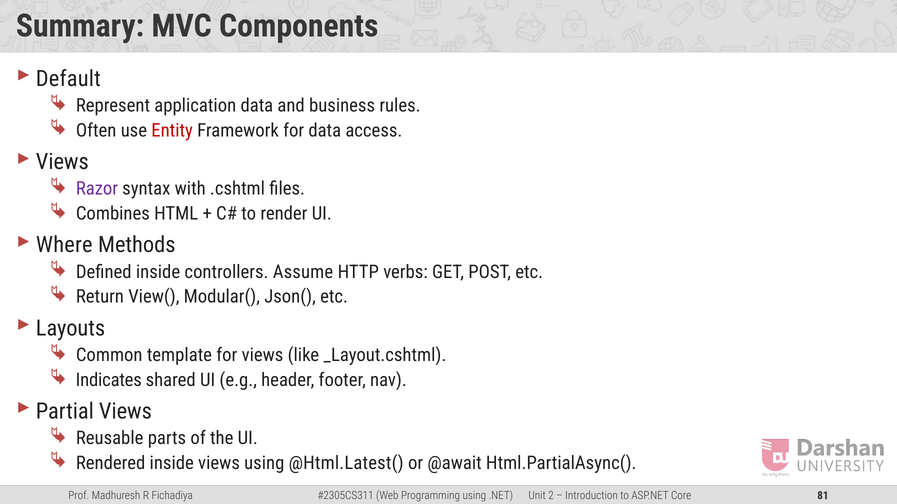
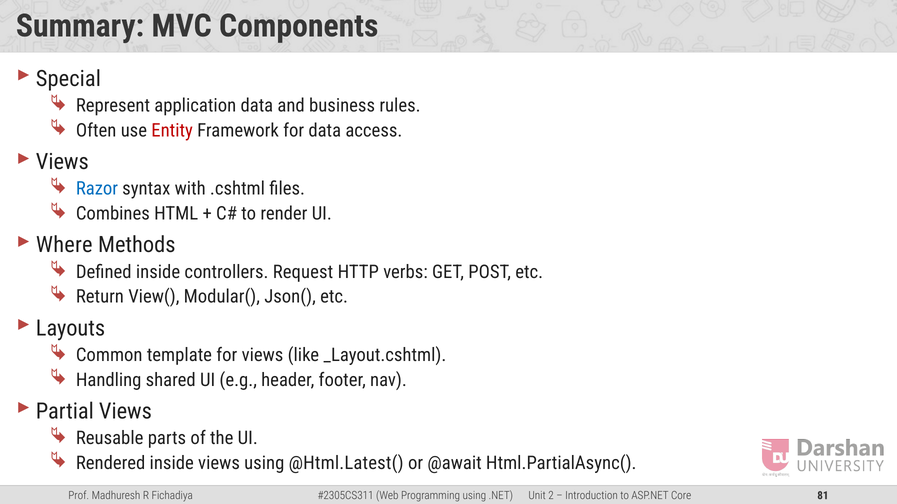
Default: Default -> Special
Razor colour: purple -> blue
Assume: Assume -> Request
Indicates: Indicates -> Handling
